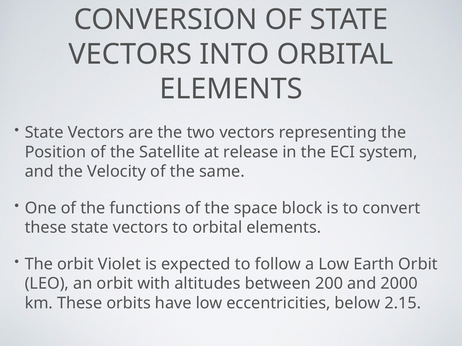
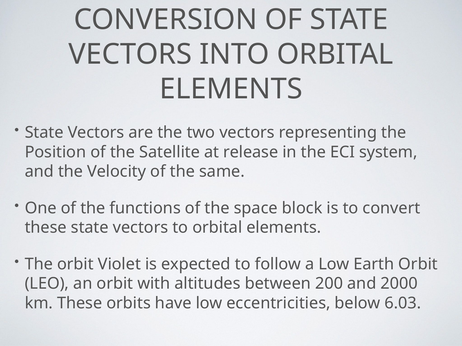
2.15: 2.15 -> 6.03
